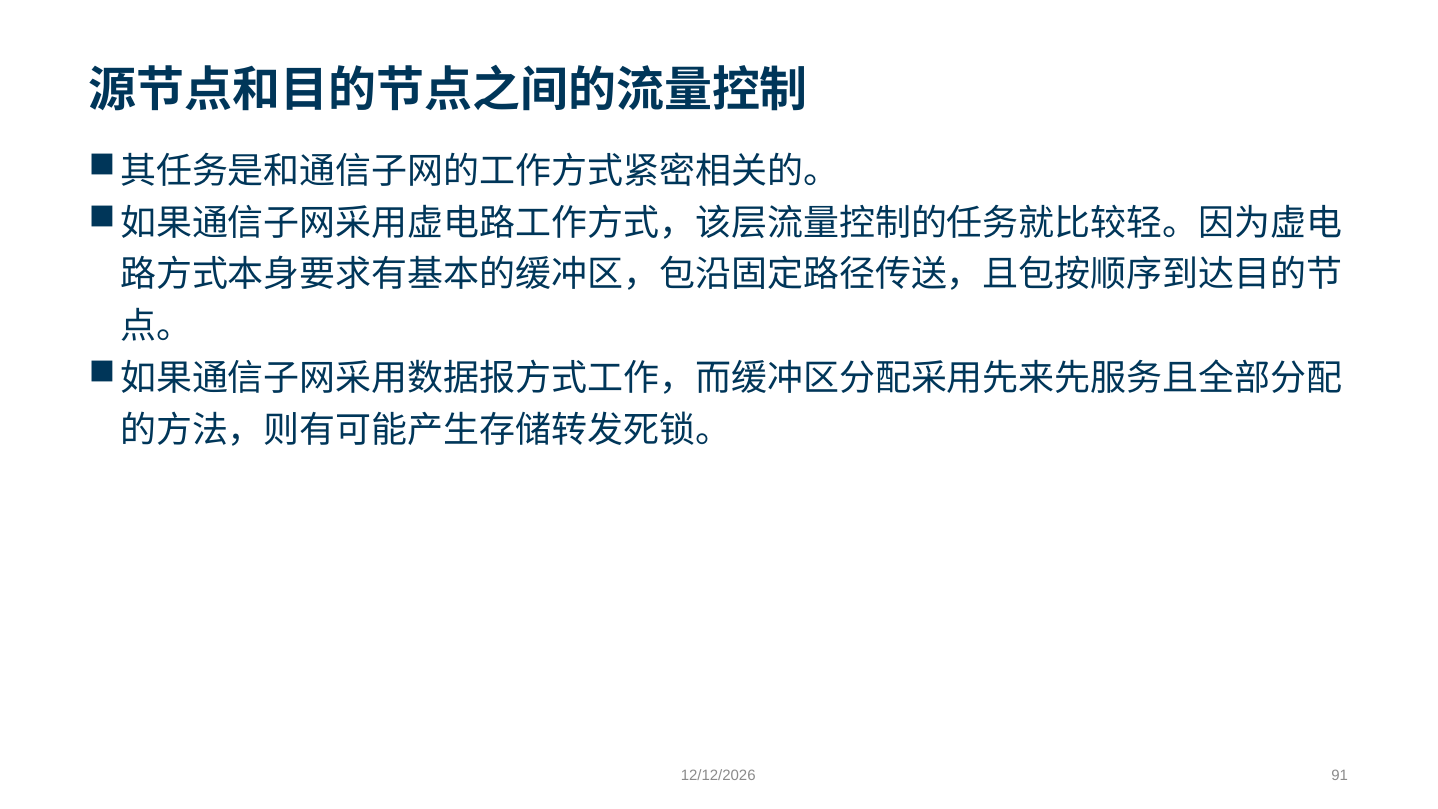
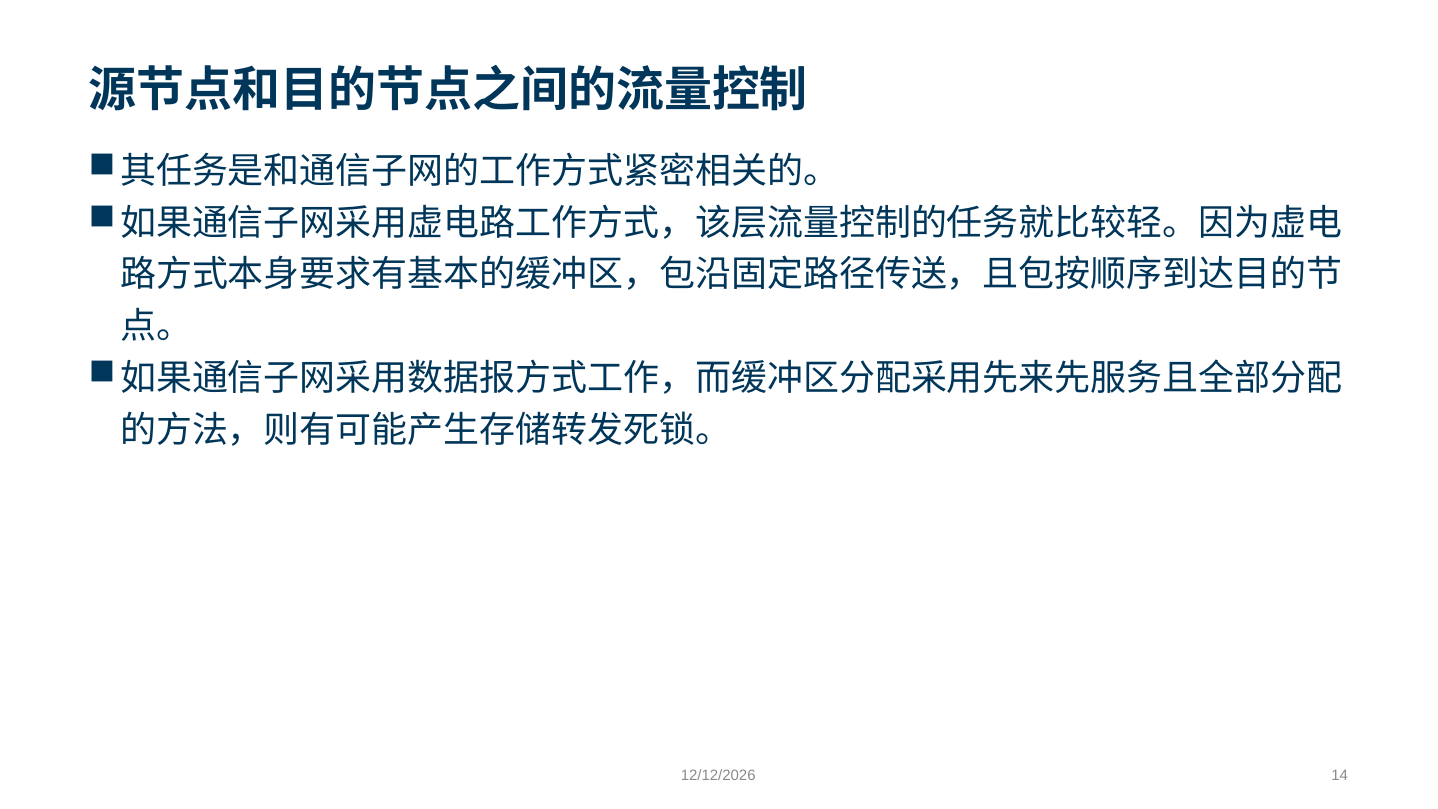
91: 91 -> 14
